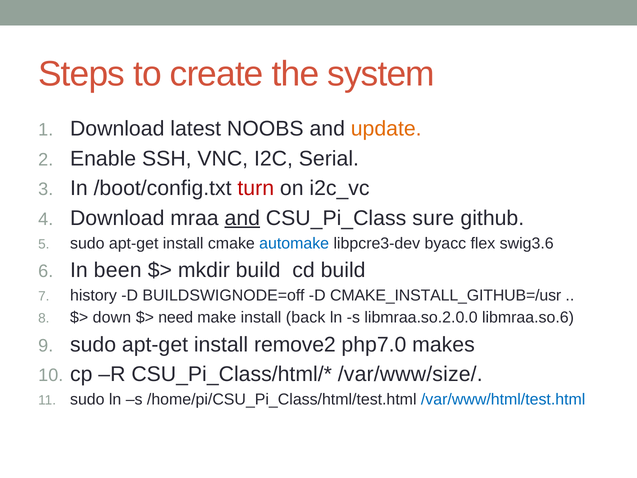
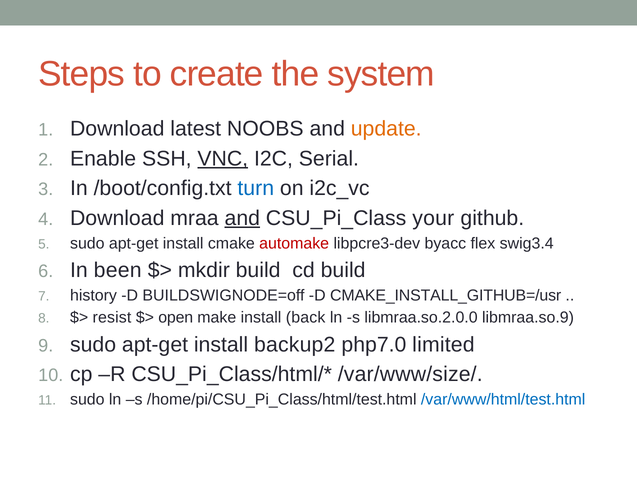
VNC underline: none -> present
turn colour: red -> blue
sure: sure -> your
automake colour: blue -> red
swig3.6: swig3.6 -> swig3.4
down: down -> resist
need: need -> open
libmraa.so.6: libmraa.so.6 -> libmraa.so.9
remove2: remove2 -> backup2
makes: makes -> limited
